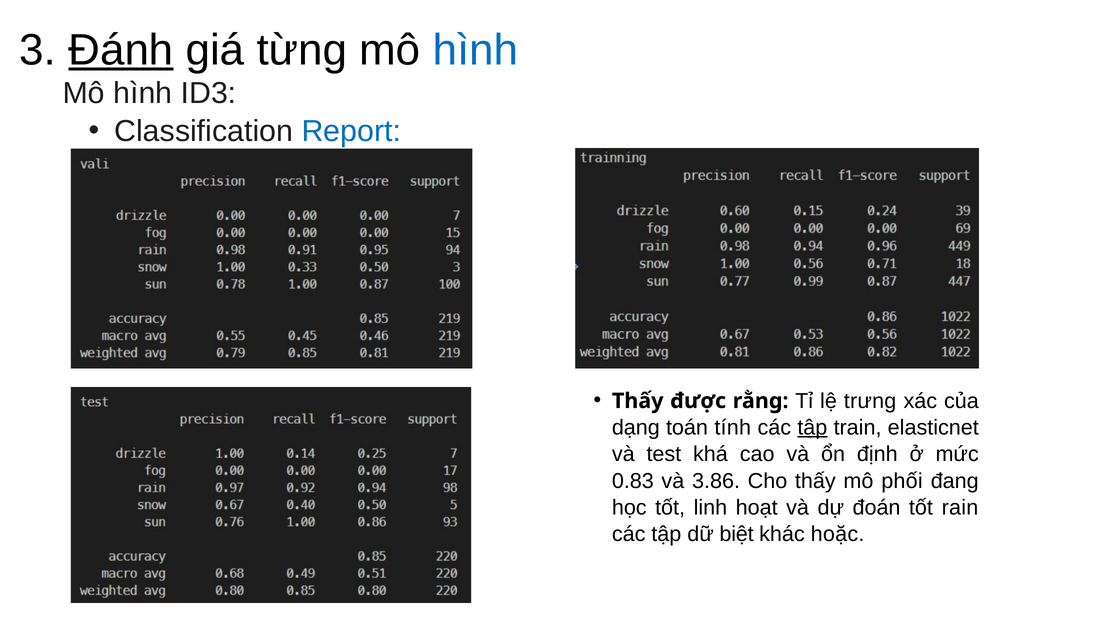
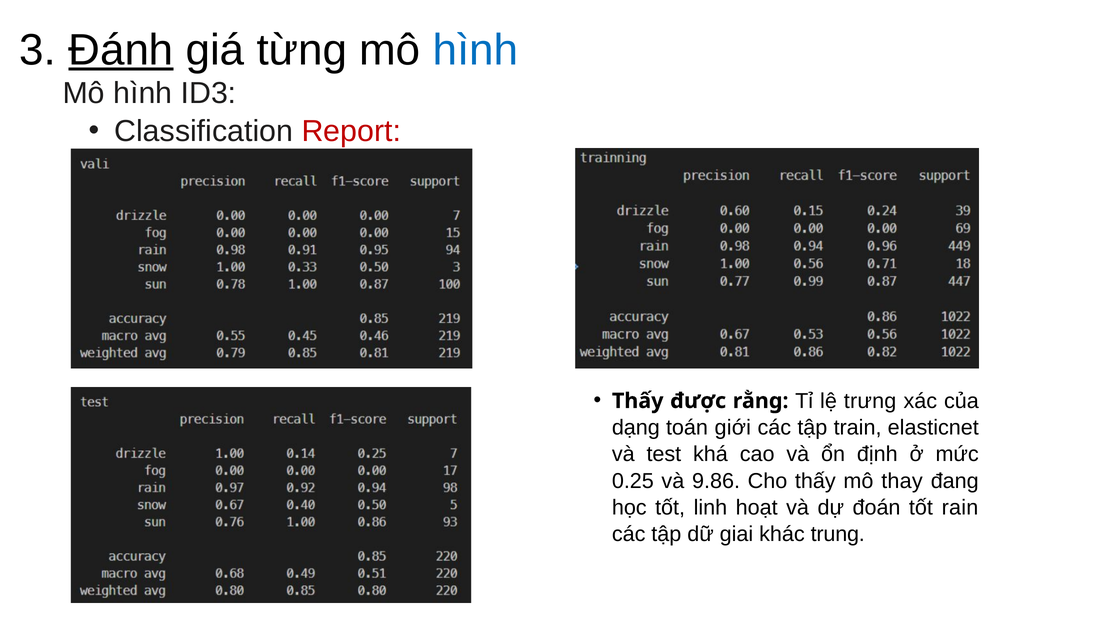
Report colour: blue -> red
tính: tính -> giới
tập at (812, 428) underline: present -> none
0.83: 0.83 -> 0.25
3.86: 3.86 -> 9.86
phối: phối -> thay
biệt: biệt -> giai
hoặc: hoặc -> trung
